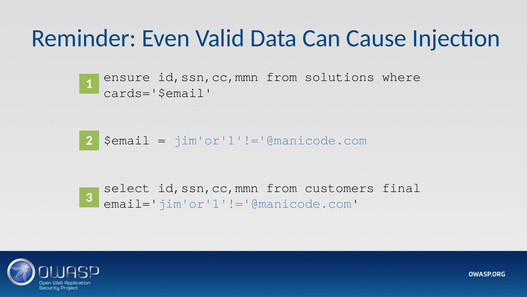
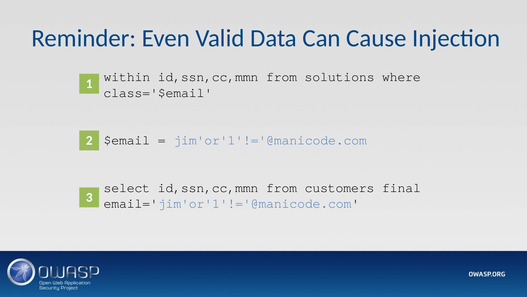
ensure: ensure -> within
cards='$email: cards='$email -> class='$email
